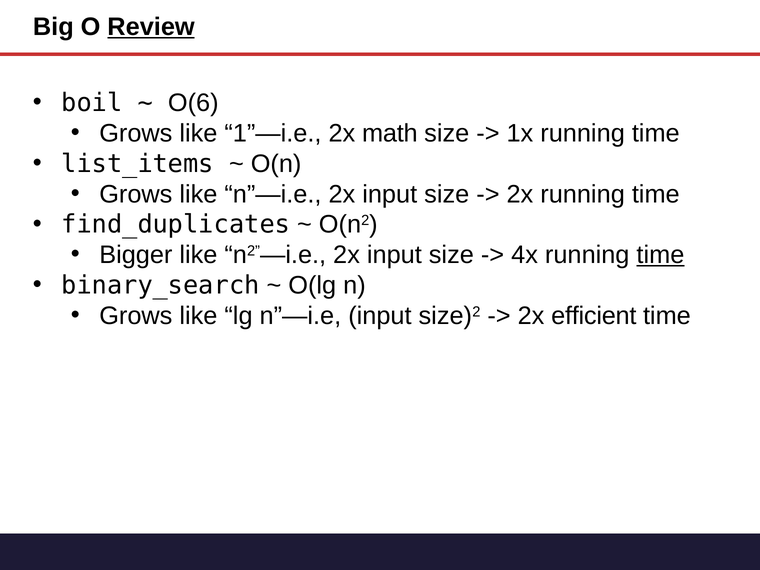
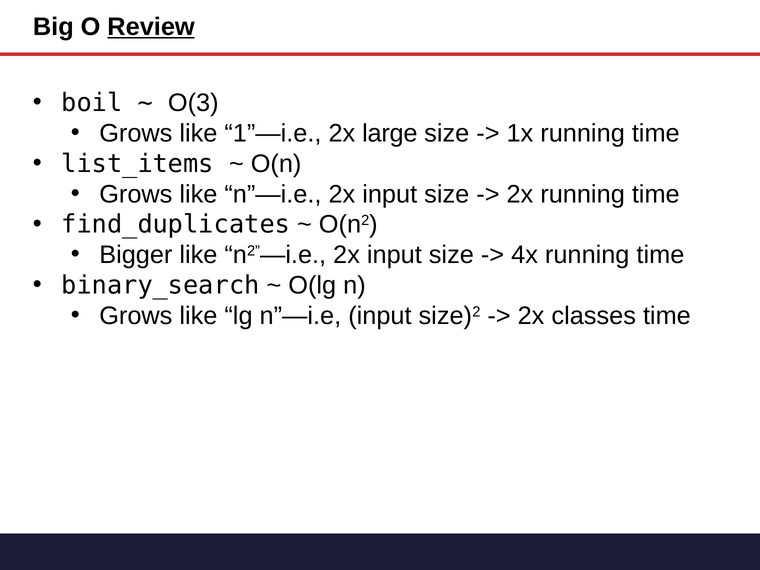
O(6: O(6 -> O(3
math: math -> large
time at (660, 255) underline: present -> none
efficient: efficient -> classes
